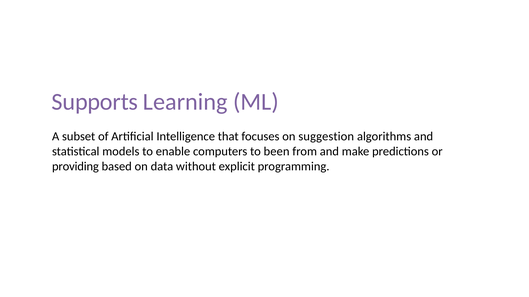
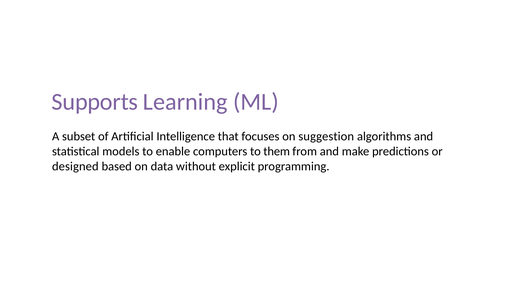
been: been -> them
providing: providing -> designed
